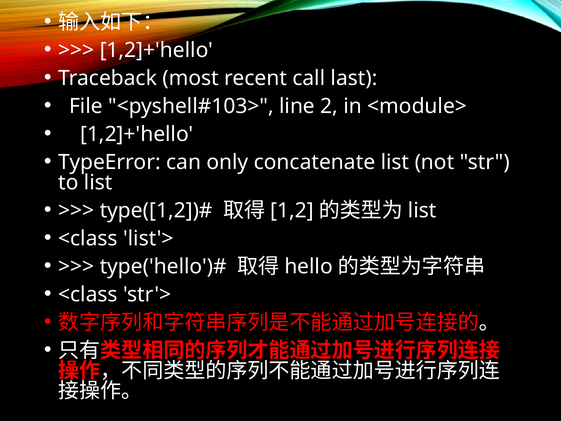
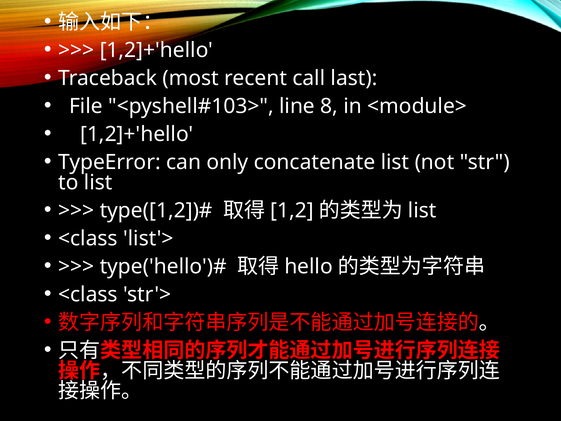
2: 2 -> 8
